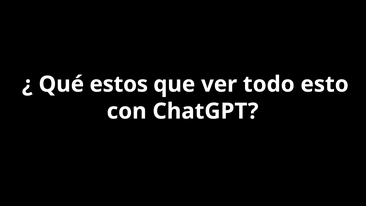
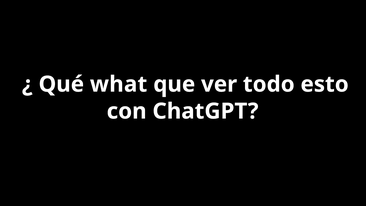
Qué estos: estos -> what
